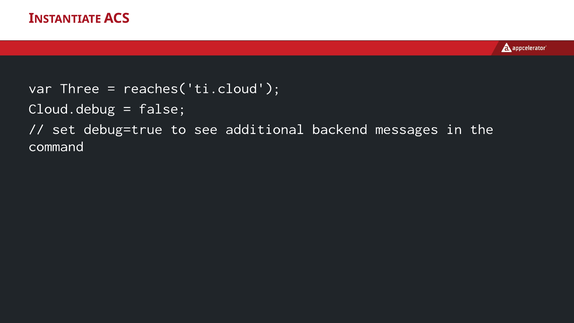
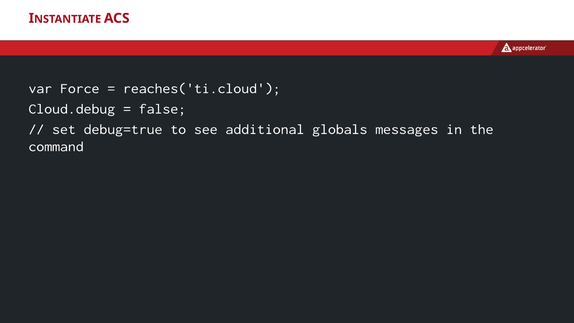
Three: Three -> Force
backend: backend -> globals
